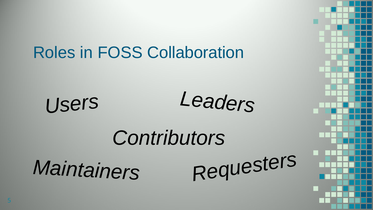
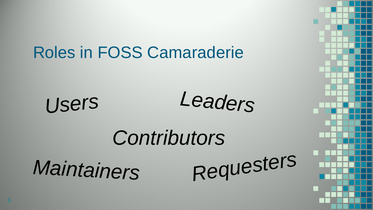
Collaboration: Collaboration -> Camaraderie
